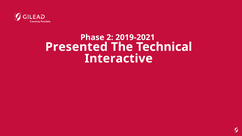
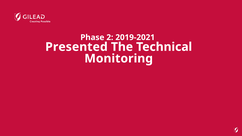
Interactive: Interactive -> Monitoring
